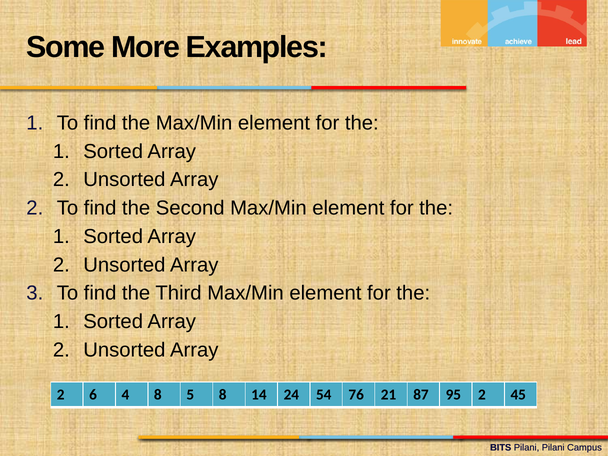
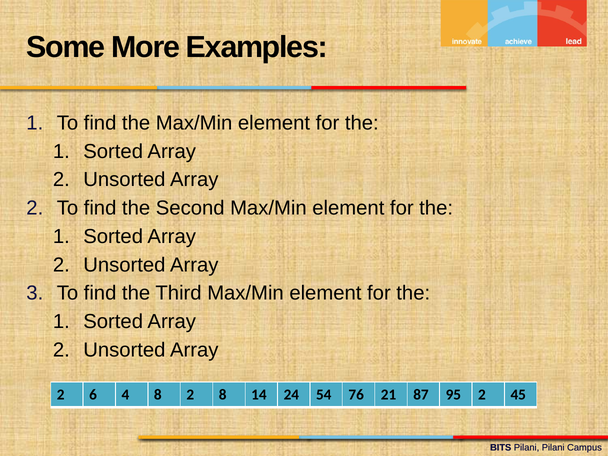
8 5: 5 -> 2
